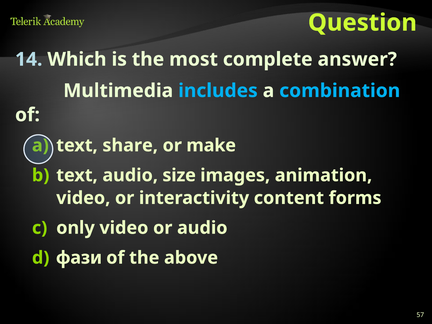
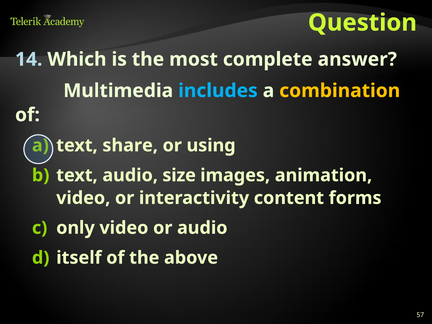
combination colour: light blue -> yellow
make: make -> using
фази: фази -> itself
